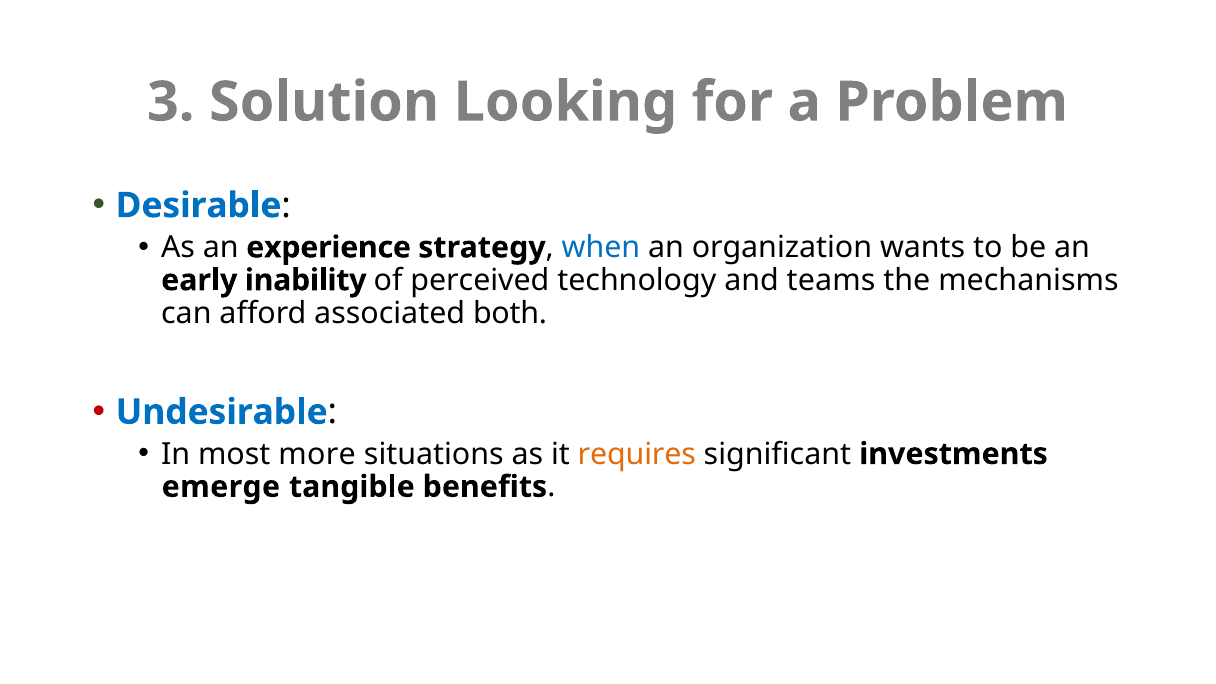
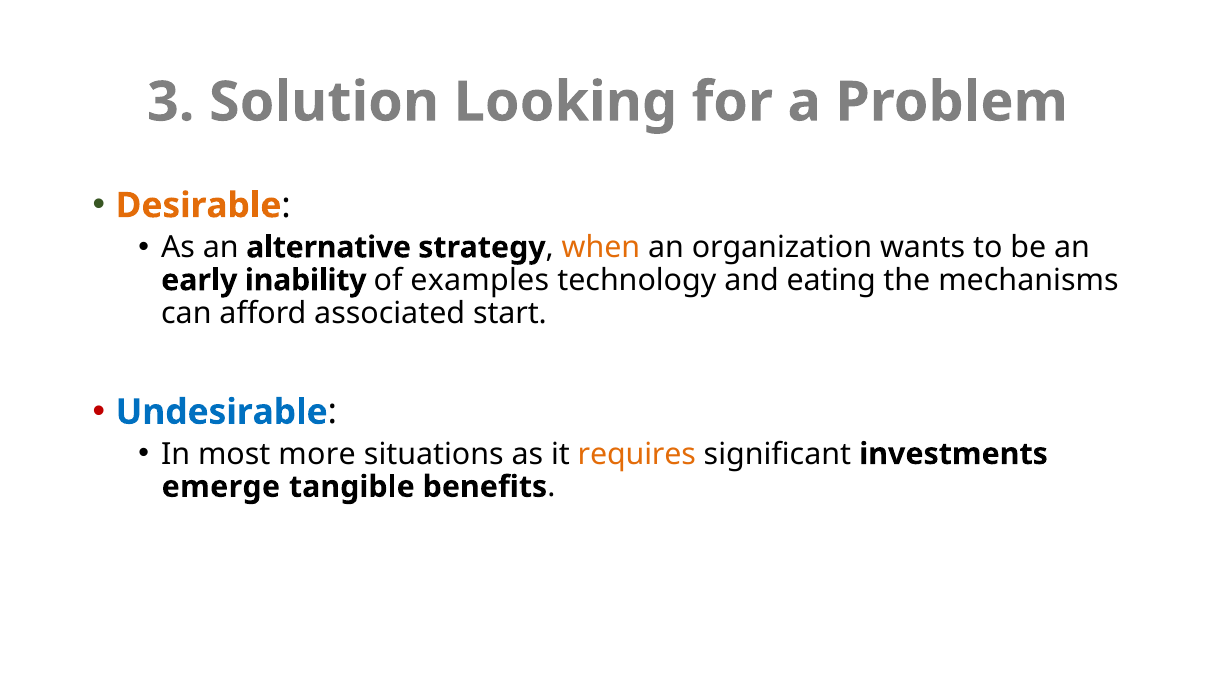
Desirable colour: blue -> orange
experience: experience -> alternative
when colour: blue -> orange
perceived: perceived -> examples
teams: teams -> eating
both: both -> start
